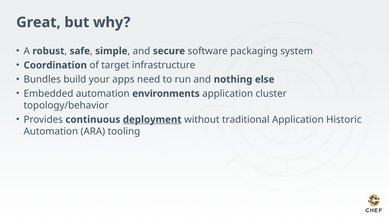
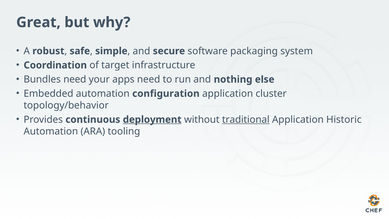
Bundles build: build -> need
environments: environments -> configuration
traditional underline: none -> present
